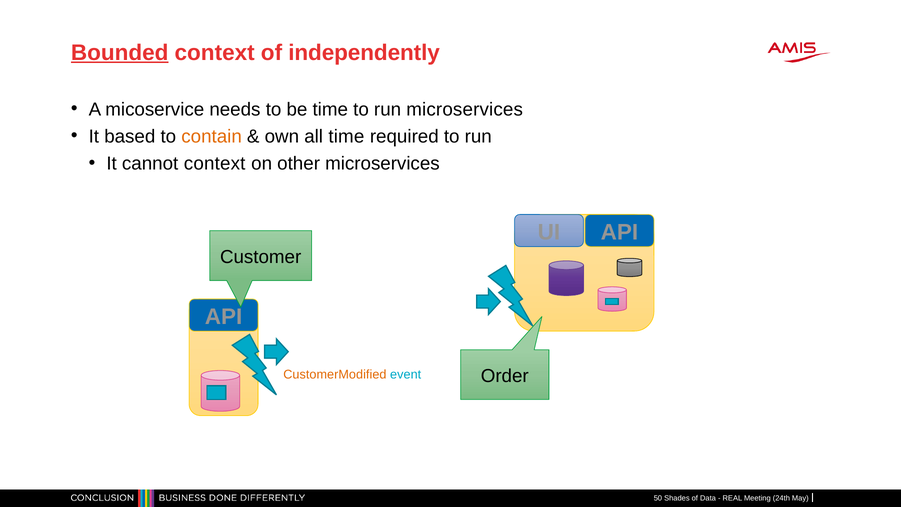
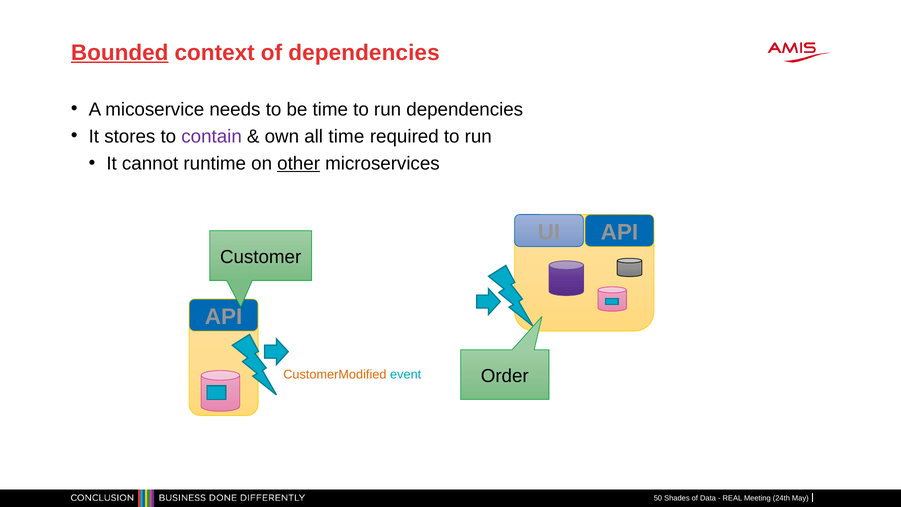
of independently: independently -> dependencies
run microservices: microservices -> dependencies
based: based -> stores
contain colour: orange -> purple
cannot context: context -> runtime
other underline: none -> present
